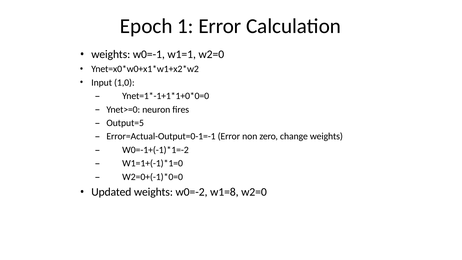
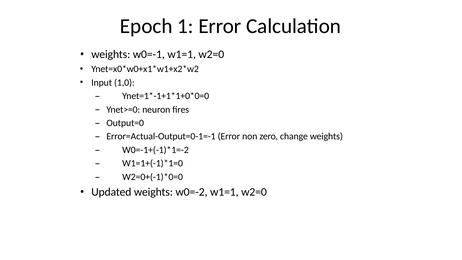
Output=5: Output=5 -> Output=0
w0=-2 w1=8: w1=8 -> w1=1
